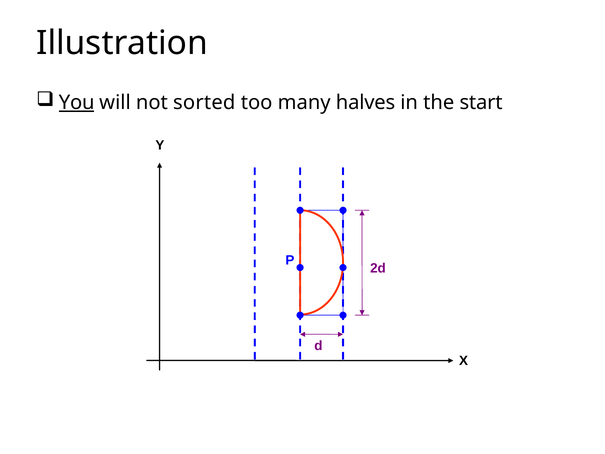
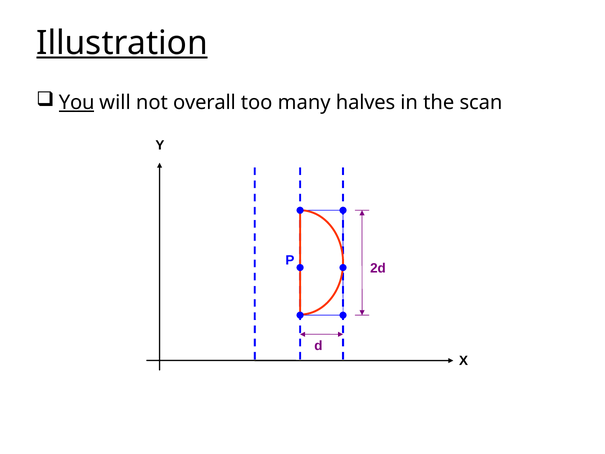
Illustration underline: none -> present
sorted: sorted -> overall
start: start -> scan
